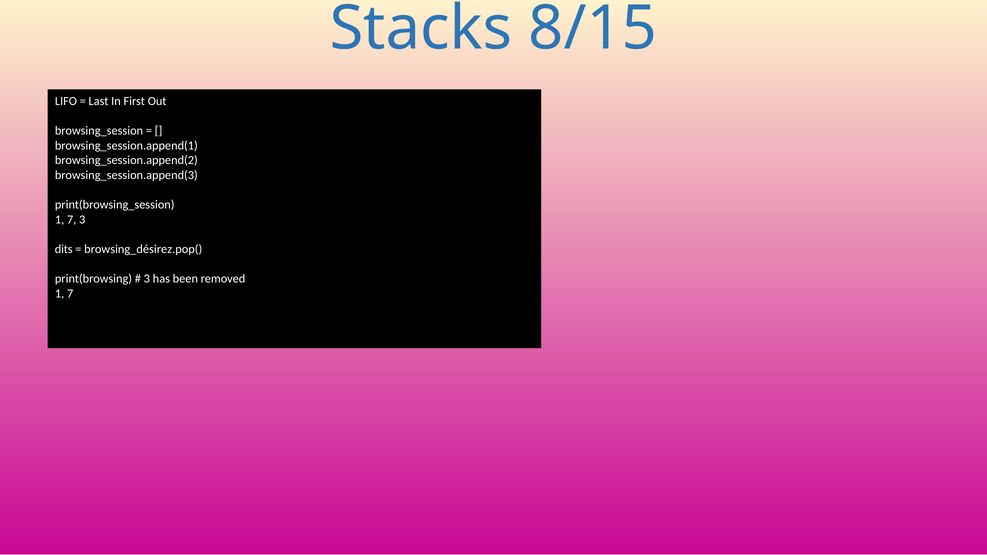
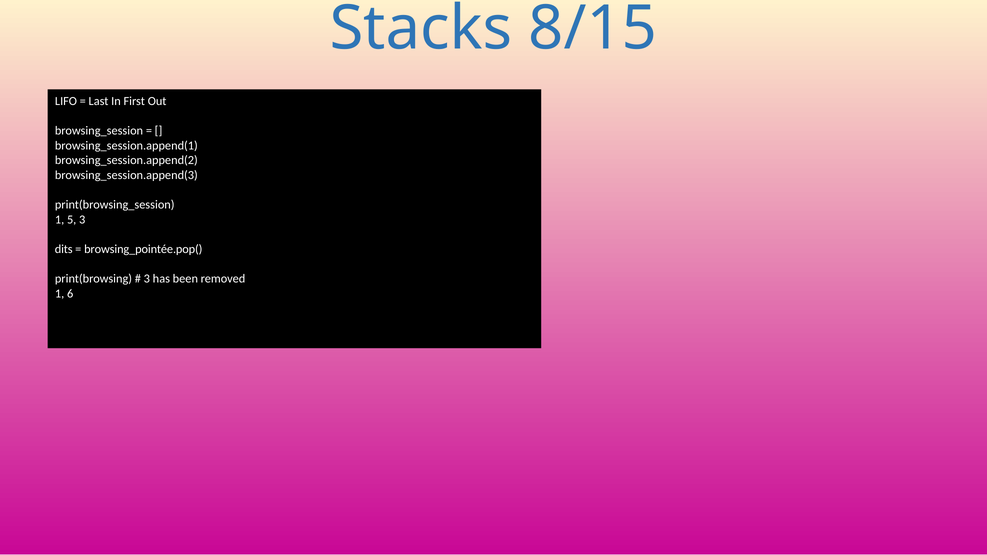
7 at (72, 220): 7 -> 5
browsing_désirez.pop(: browsing_désirez.pop( -> browsing_pointée.pop(
7 at (70, 294): 7 -> 6
